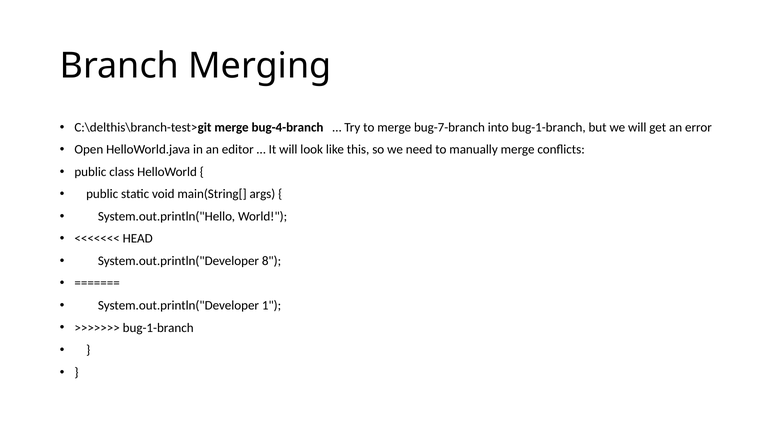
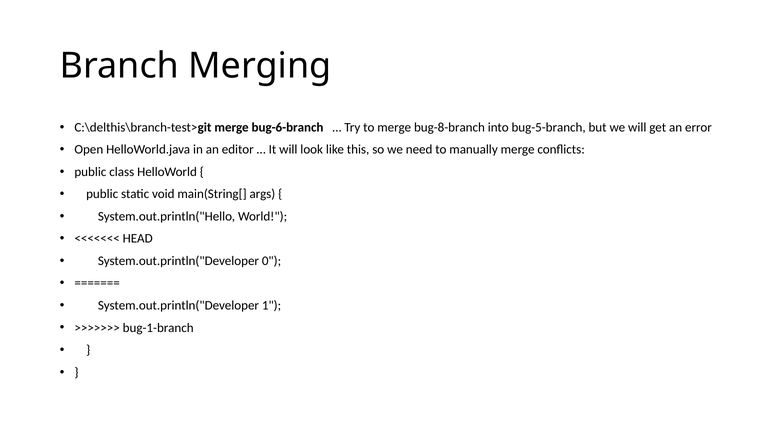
bug-4-branch: bug-4-branch -> bug-6-branch
bug-7-branch: bug-7-branch -> bug-8-branch
into bug-1-branch: bug-1-branch -> bug-5-branch
8: 8 -> 0
